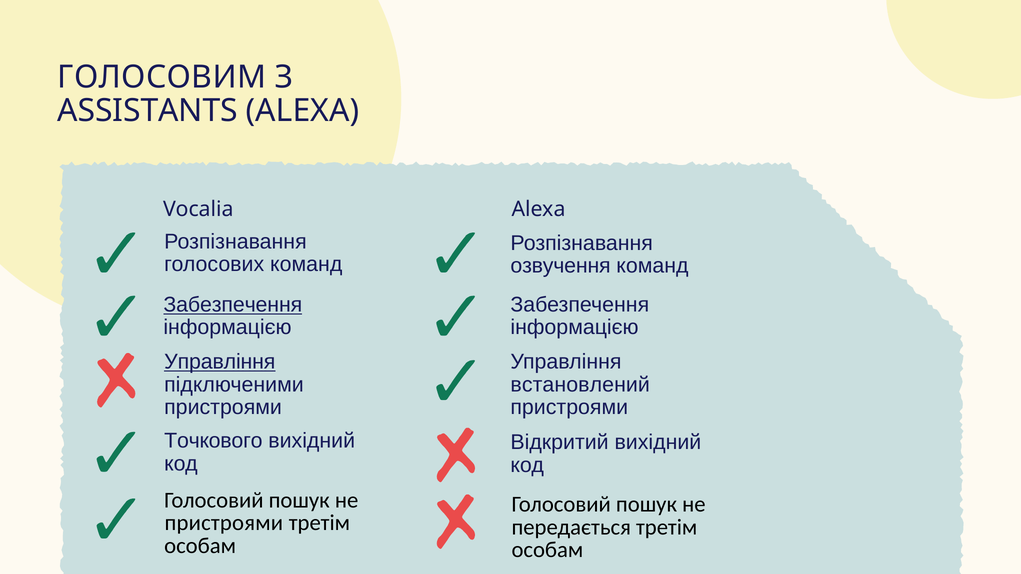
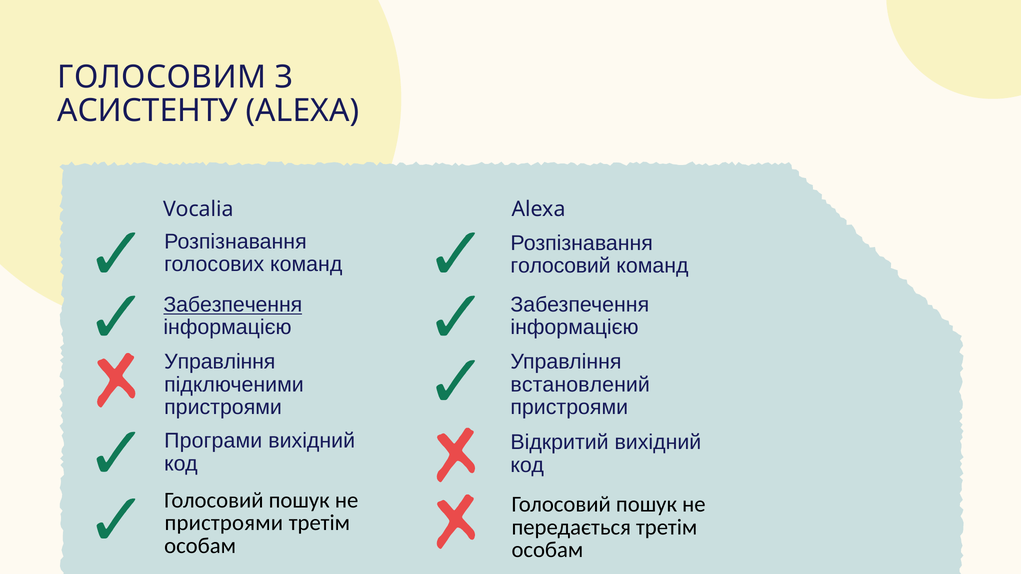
ASSISTANTS: ASSISTANTS -> АСИСТЕНТУ
озвучення at (561, 266): озвучення -> голосовий
Управління at (220, 362) underline: present -> none
Точкового: Точкового -> Програми
